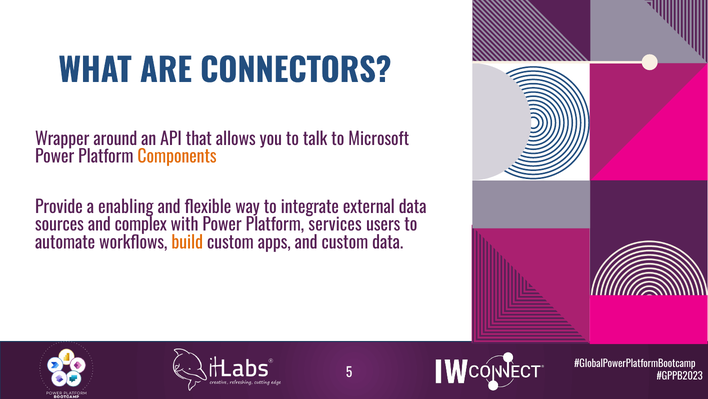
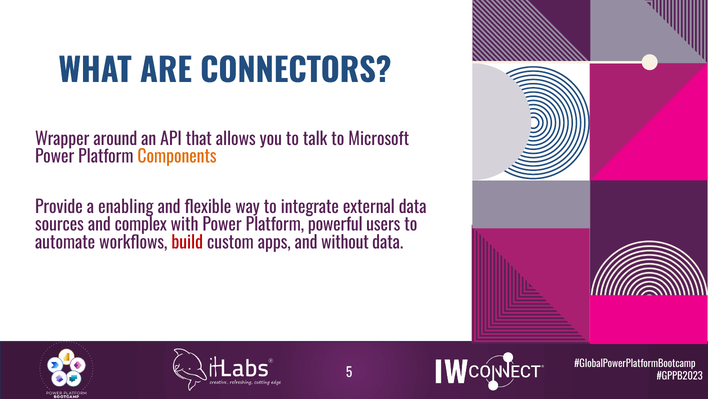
services: services -> powerful
build colour: orange -> red
and custom: custom -> without
